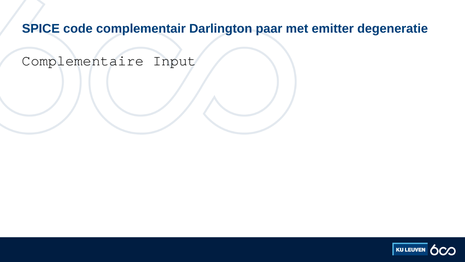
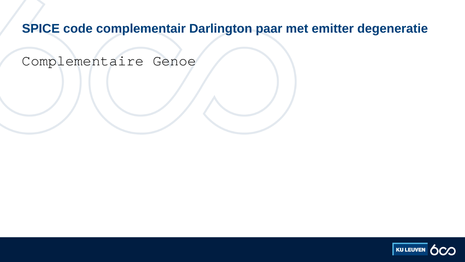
Input: Input -> Genoe
